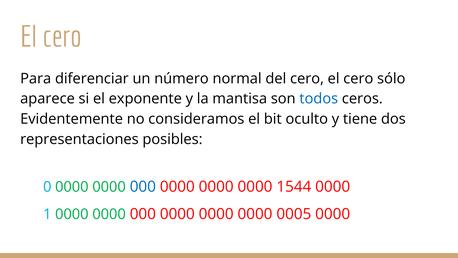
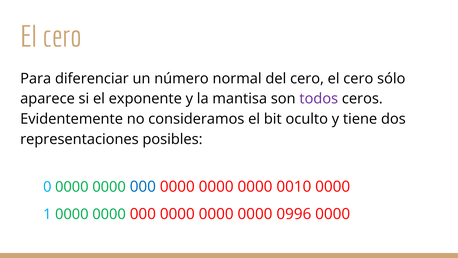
todos colour: blue -> purple
1544: 1544 -> 0010
0005: 0005 -> 0996
